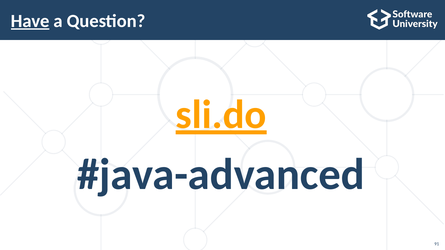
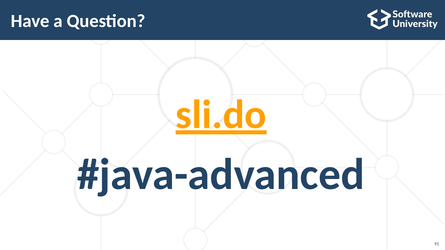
Have underline: present -> none
